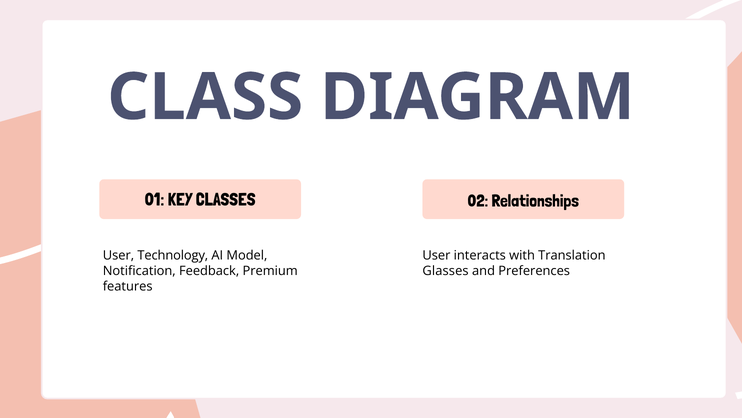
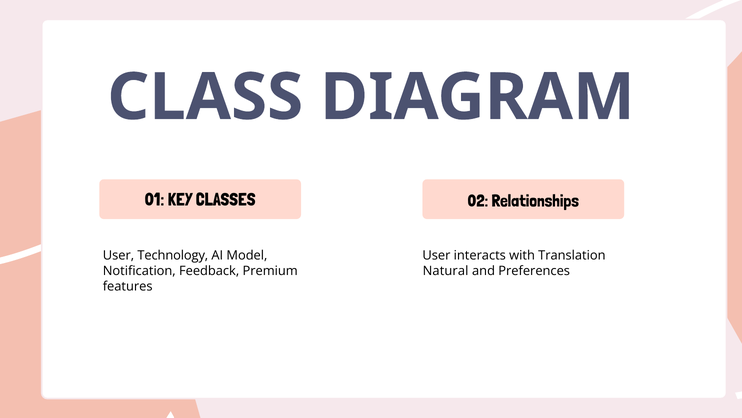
Glasses: Glasses -> Natural
